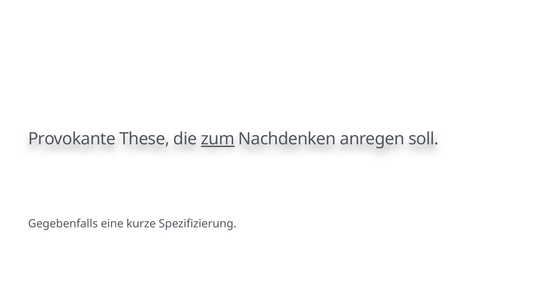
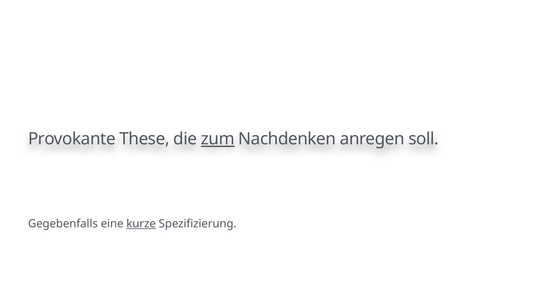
kurze underline: none -> present
